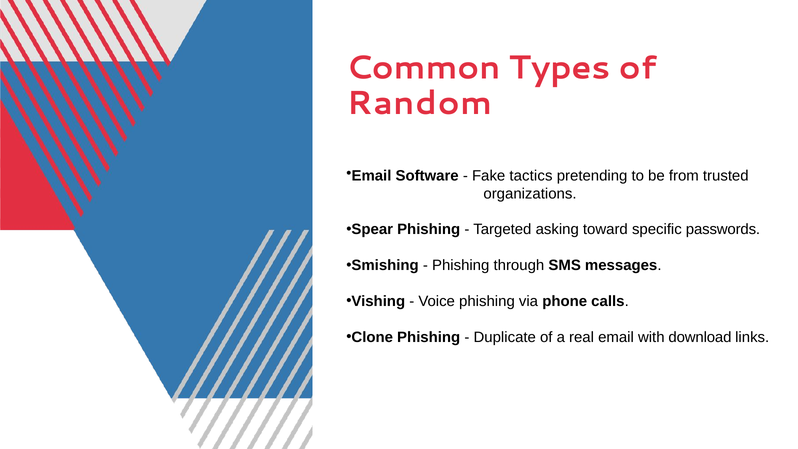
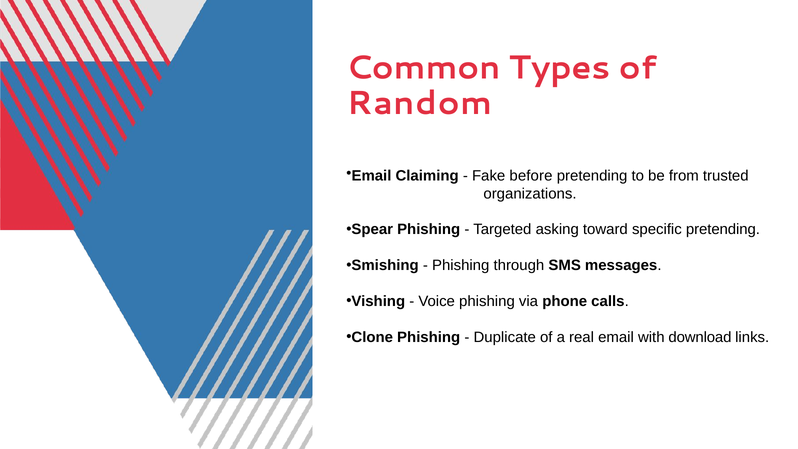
Software: Software -> Claiming
tactics: tactics -> before
specific passwords: passwords -> pretending
